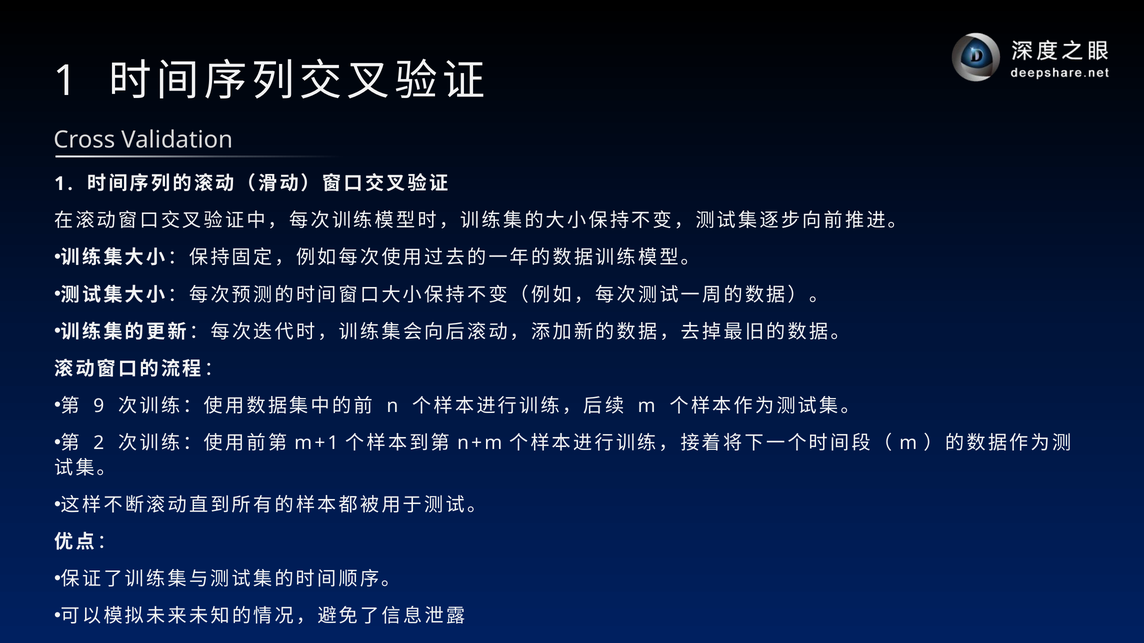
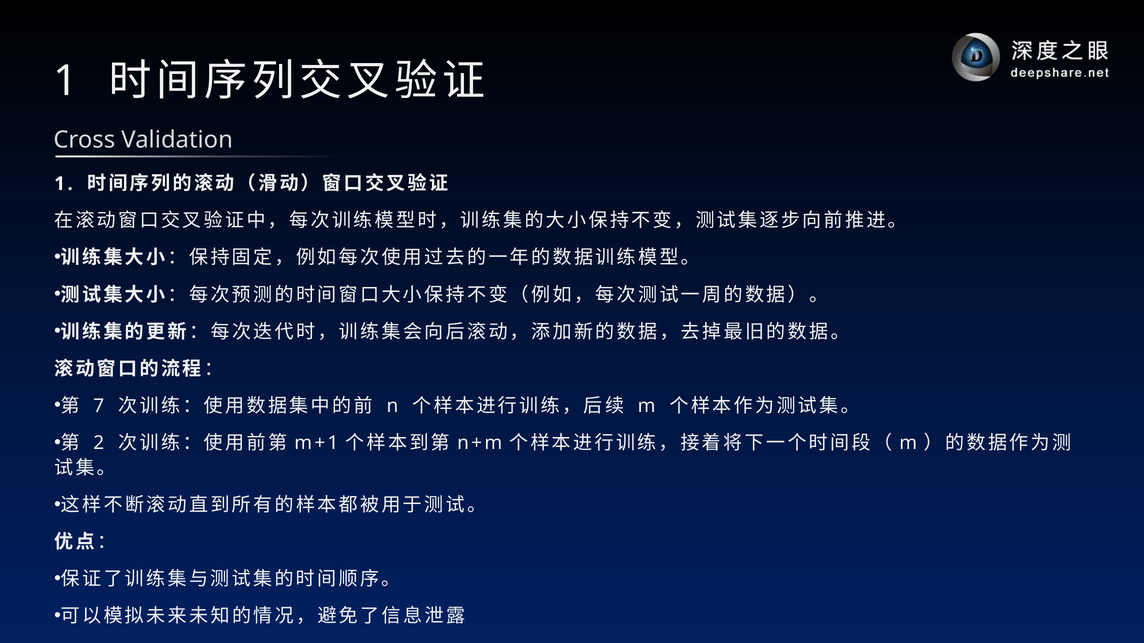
9: 9 -> 7
